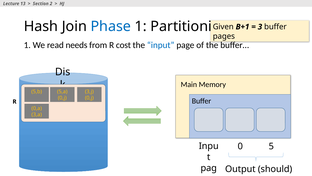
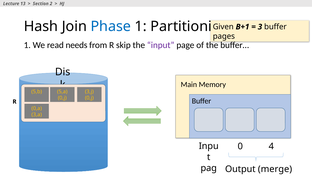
cost: cost -> skip
input colour: blue -> purple
5: 5 -> 4
should: should -> merge
